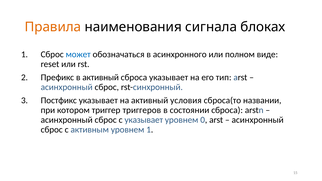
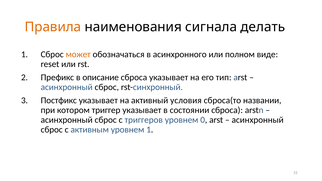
блоках: блоках -> делать
может colour: blue -> orange
в активный: активный -> описание
триггер триггеров: триггеров -> указывает
с указывает: указывает -> триггеров
